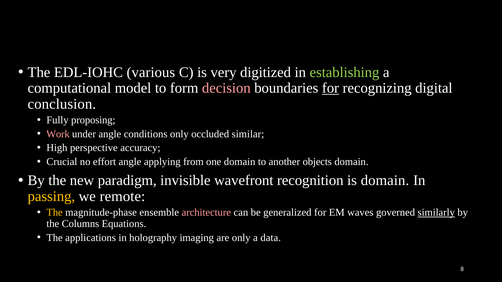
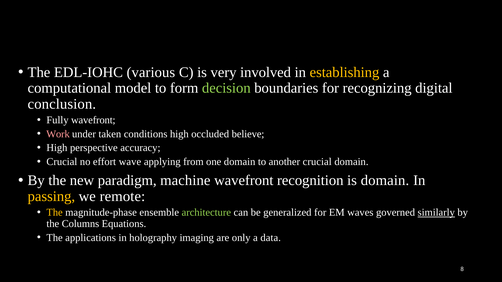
digitized: digitized -> involved
establishing colour: light green -> yellow
decision colour: pink -> light green
for at (331, 88) underline: present -> none
Fully proposing: proposing -> wavefront
under angle: angle -> taken
conditions only: only -> high
similar: similar -> believe
effort angle: angle -> wave
another objects: objects -> crucial
invisible: invisible -> machine
architecture colour: pink -> light green
